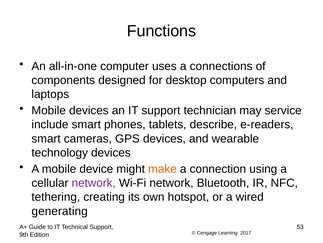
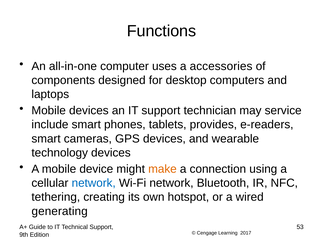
connections: connections -> accessories
describe: describe -> provides
network at (94, 183) colour: purple -> blue
